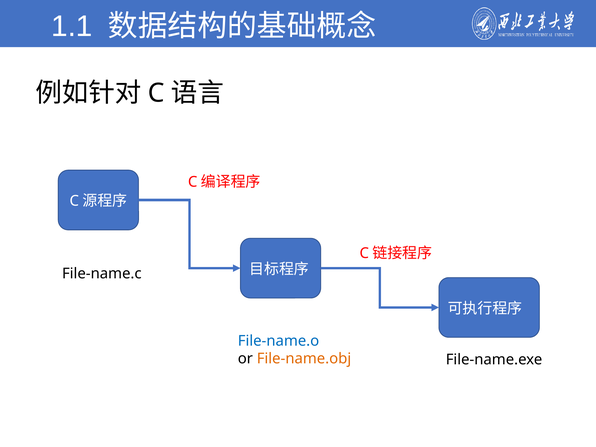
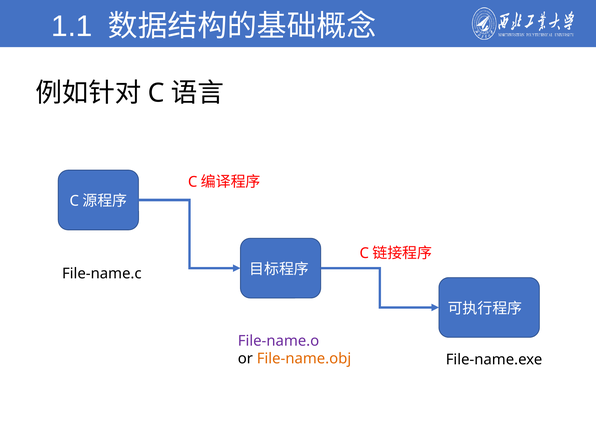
File-name.o colour: blue -> purple
